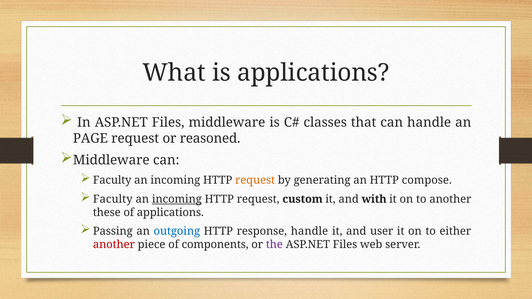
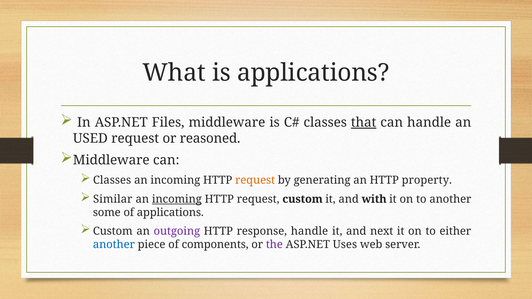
that underline: none -> present
PAGE: PAGE -> USED
Faculty at (112, 180): Faculty -> Classes
compose: compose -> property
Faculty at (113, 199): Faculty -> Similar
these: these -> some
Passing at (113, 231): Passing -> Custom
outgoing colour: blue -> purple
user: user -> next
another at (114, 245) colour: red -> blue
Files at (345, 245): Files -> Uses
